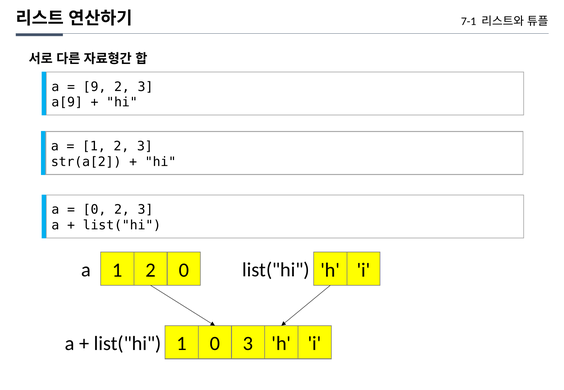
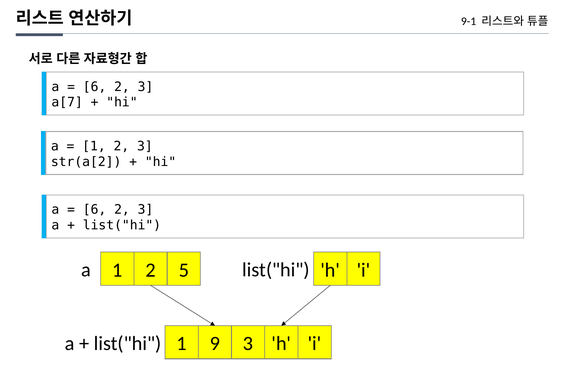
7-1: 7-1 -> 9-1
9 at (95, 87): 9 -> 6
a[9: a[9 -> a[7
0 at (95, 210): 0 -> 6
2 0: 0 -> 5
1 0: 0 -> 9
